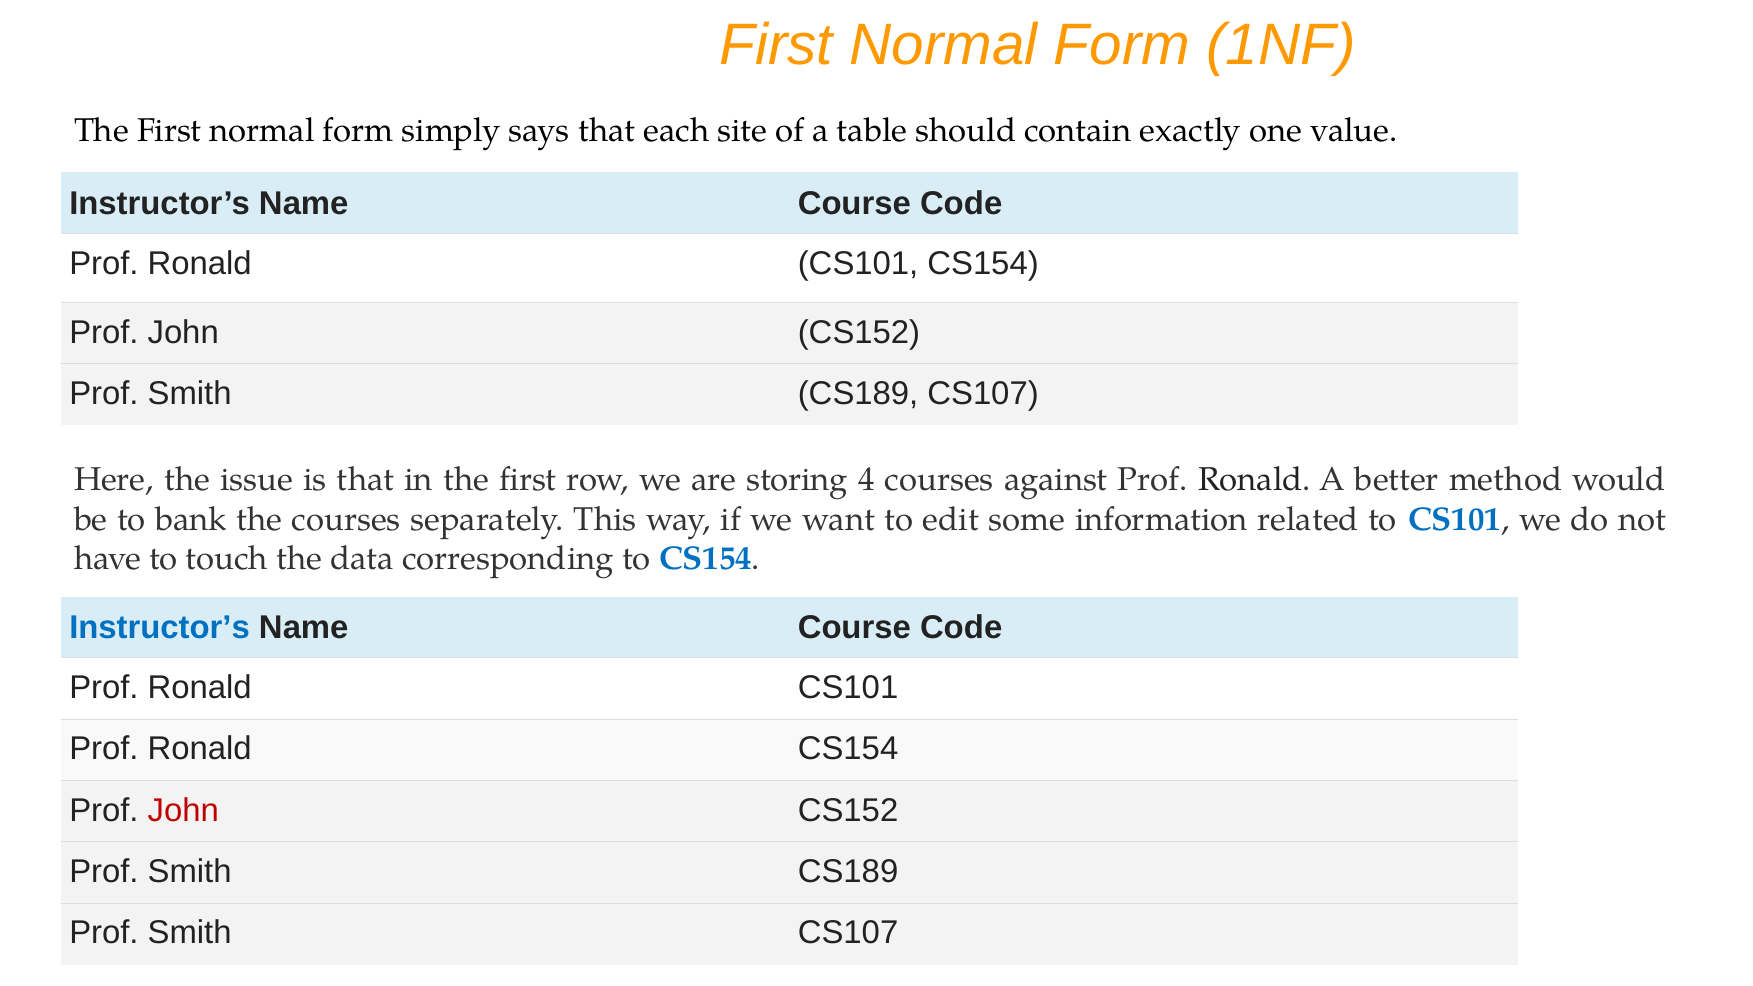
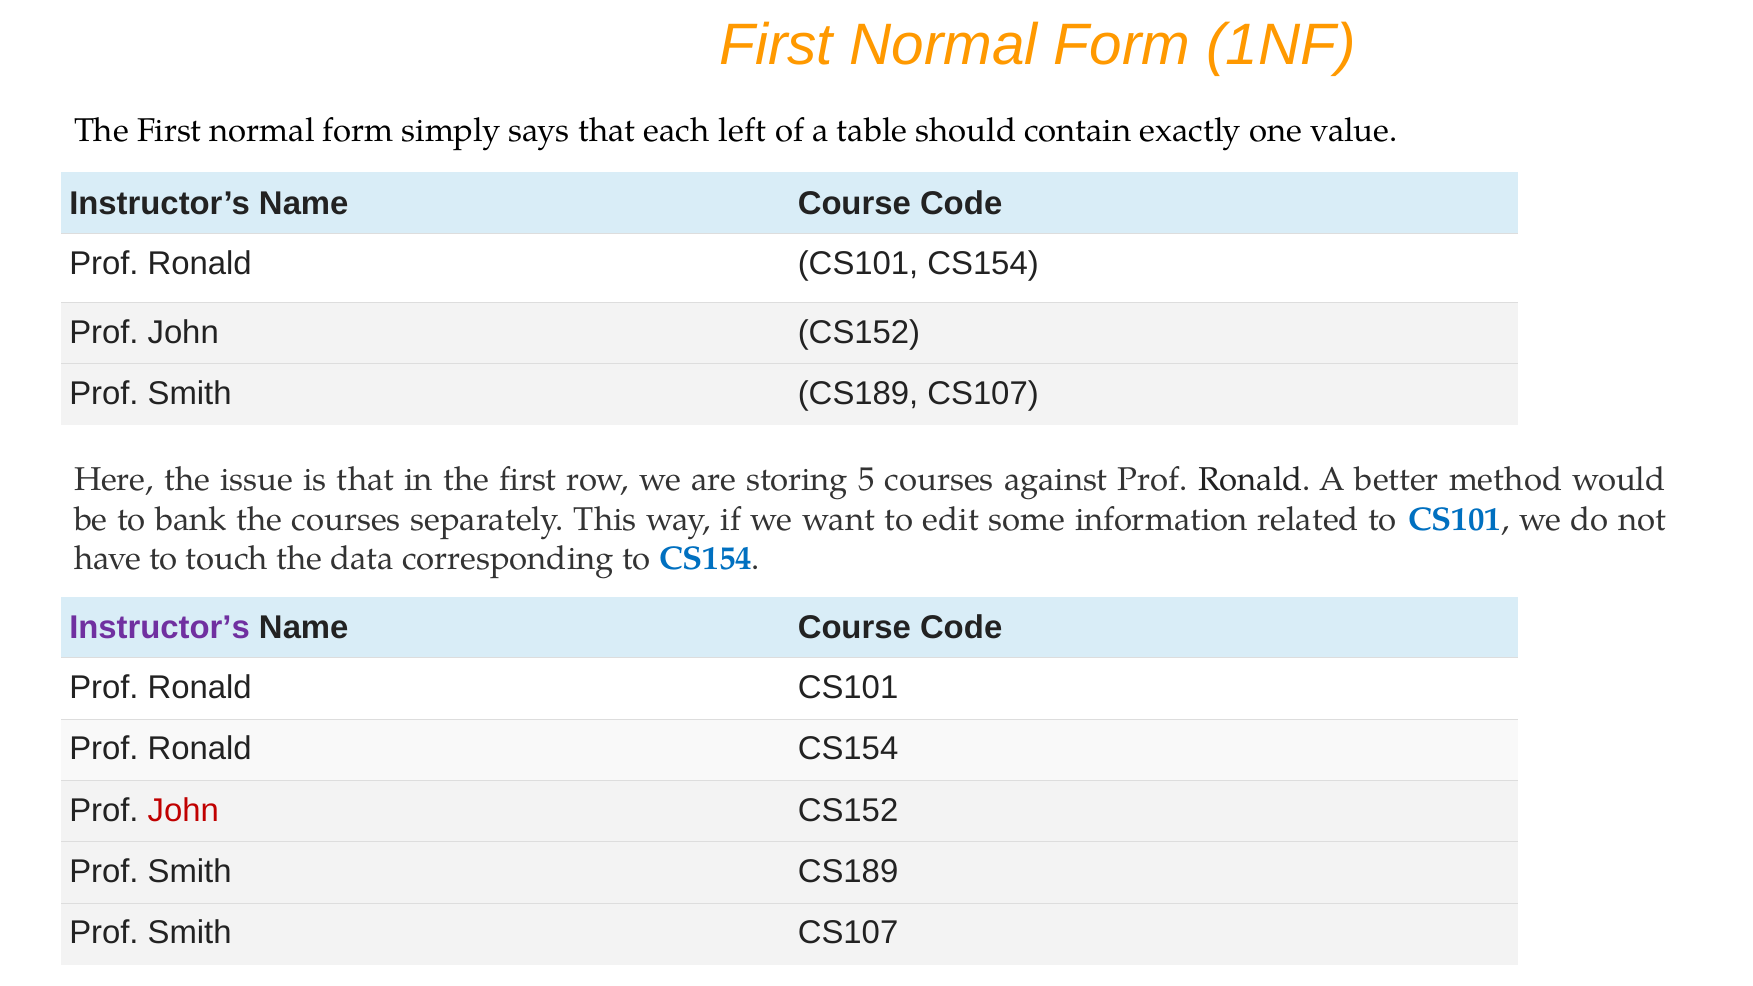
site: site -> left
4: 4 -> 5
Instructor’s at (160, 628) colour: blue -> purple
